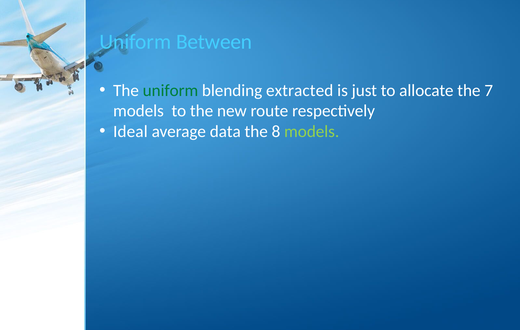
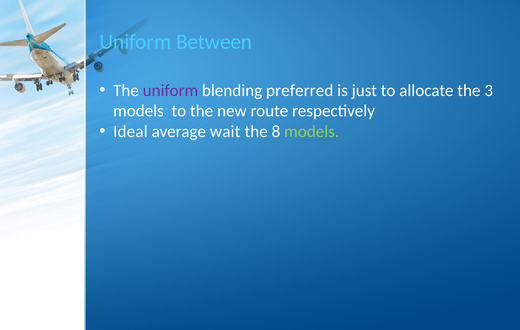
uniform at (170, 90) colour: green -> purple
extracted: extracted -> preferred
7: 7 -> 3
data: data -> wait
